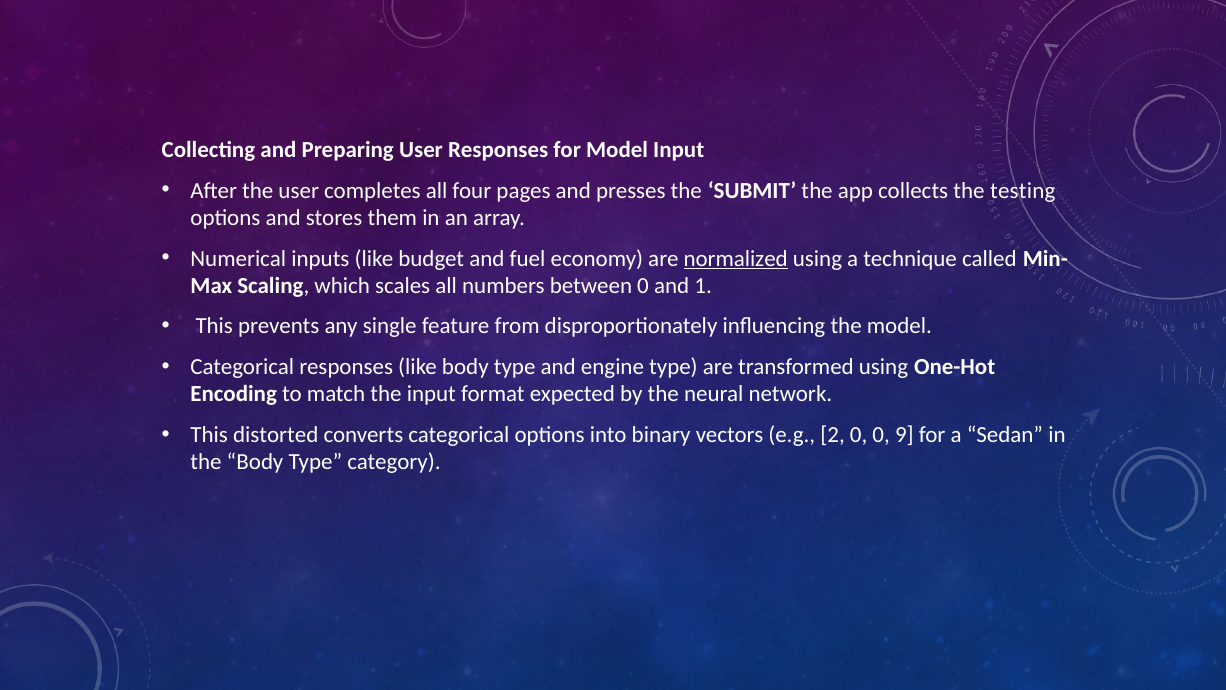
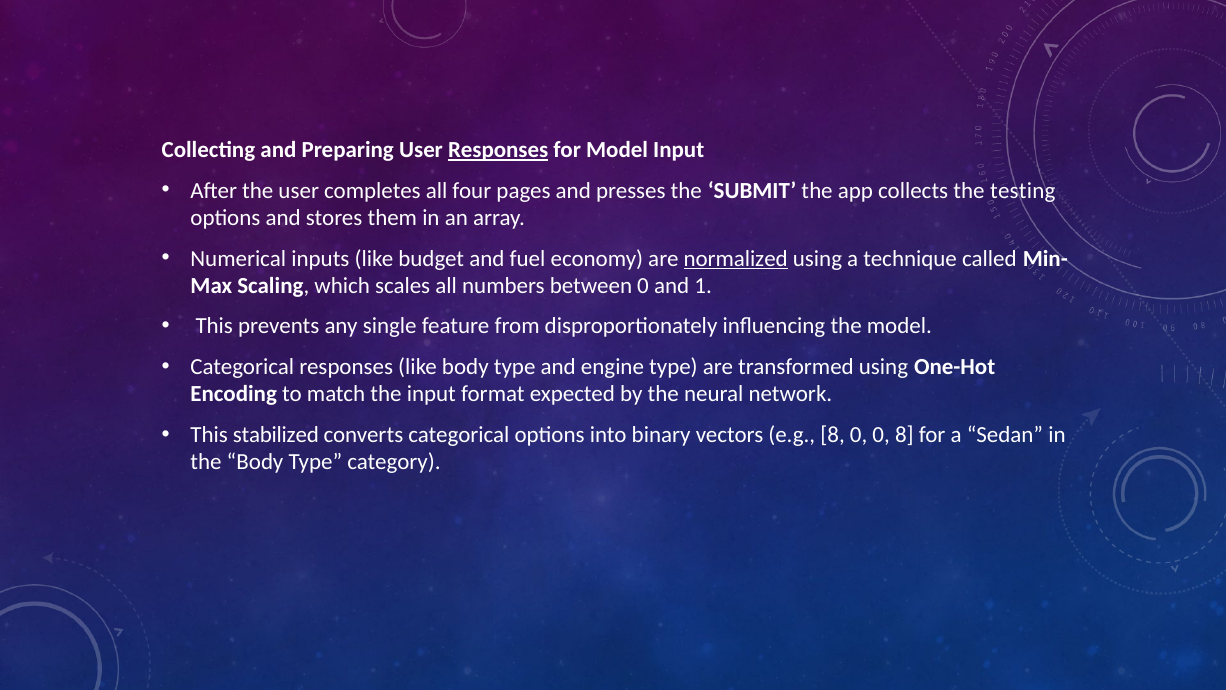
Responses at (498, 150) underline: none -> present
distorted: distorted -> stabilized
e.g 2: 2 -> 8
0 9: 9 -> 8
